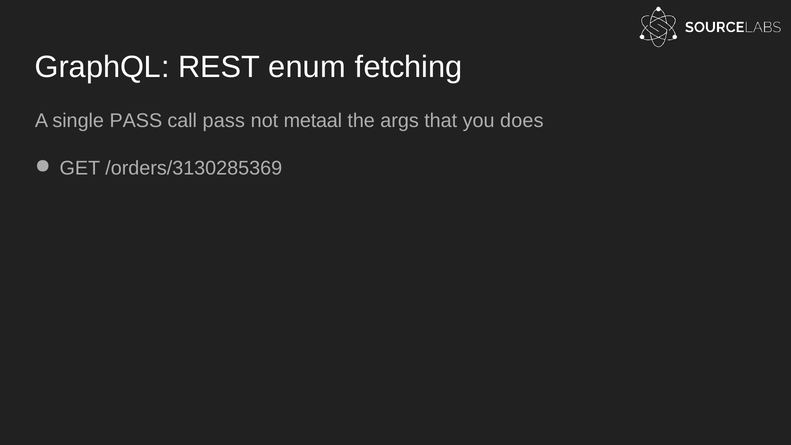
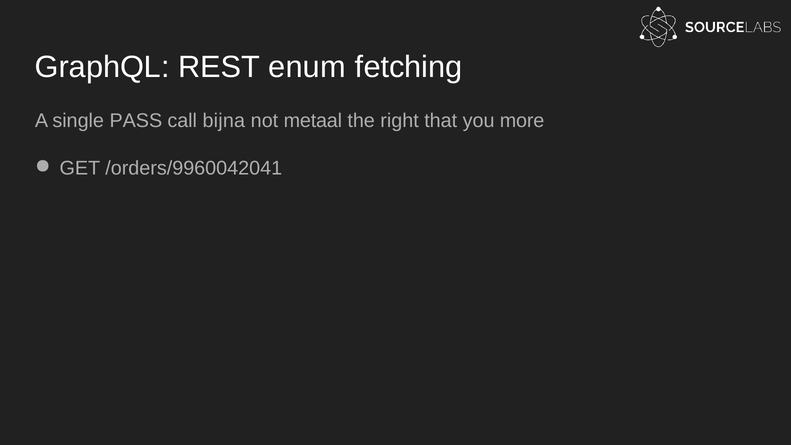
call pass: pass -> bijna
args: args -> right
does: does -> more
/orders/3130285369: /orders/3130285369 -> /orders/9960042041
